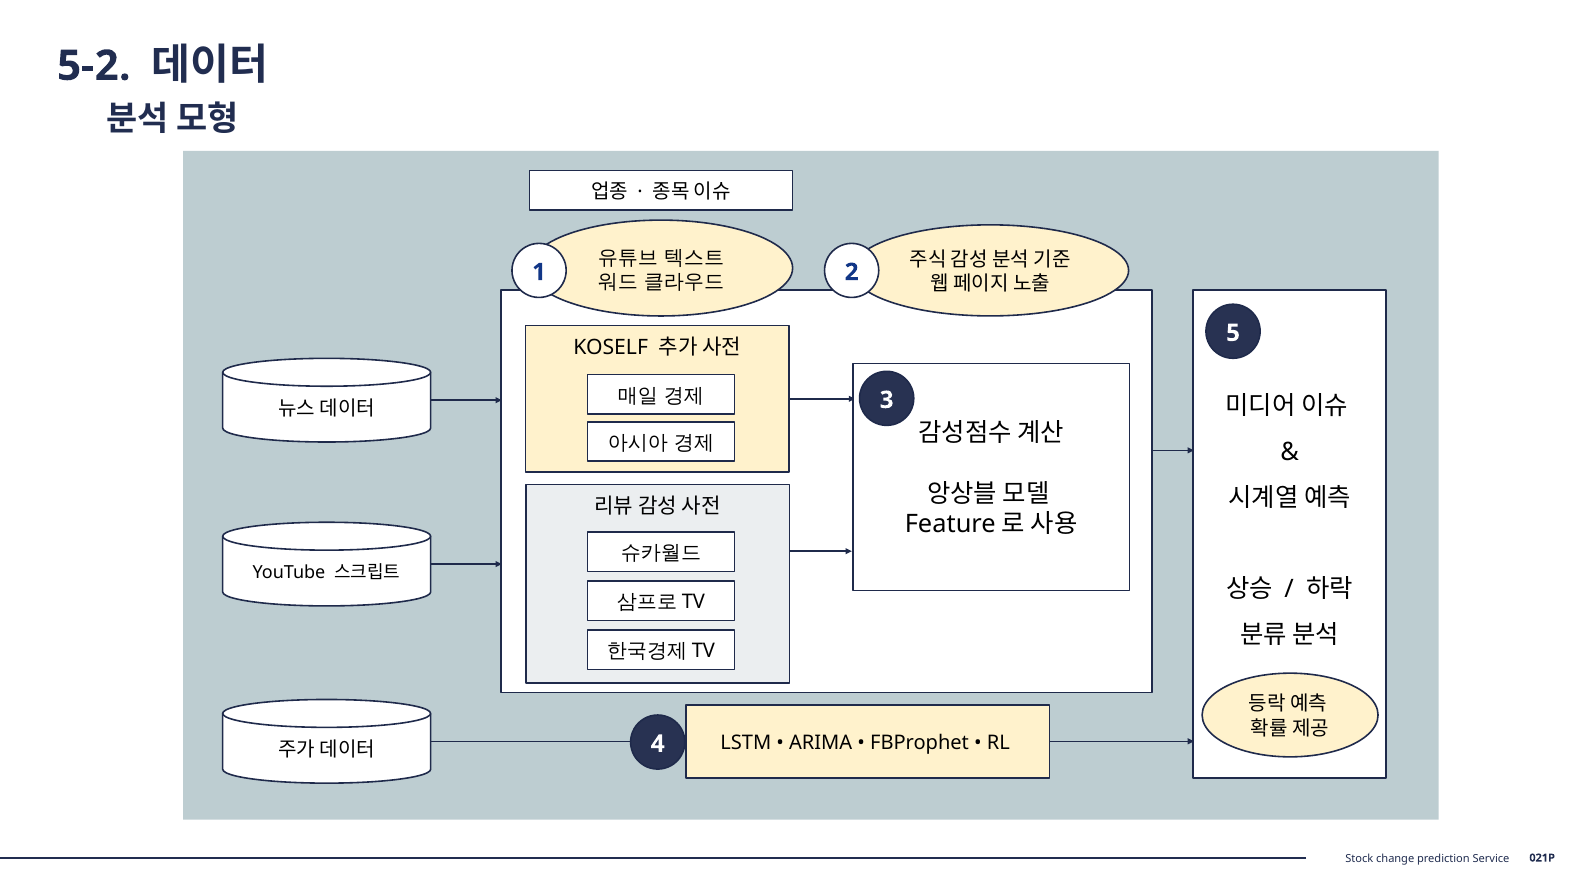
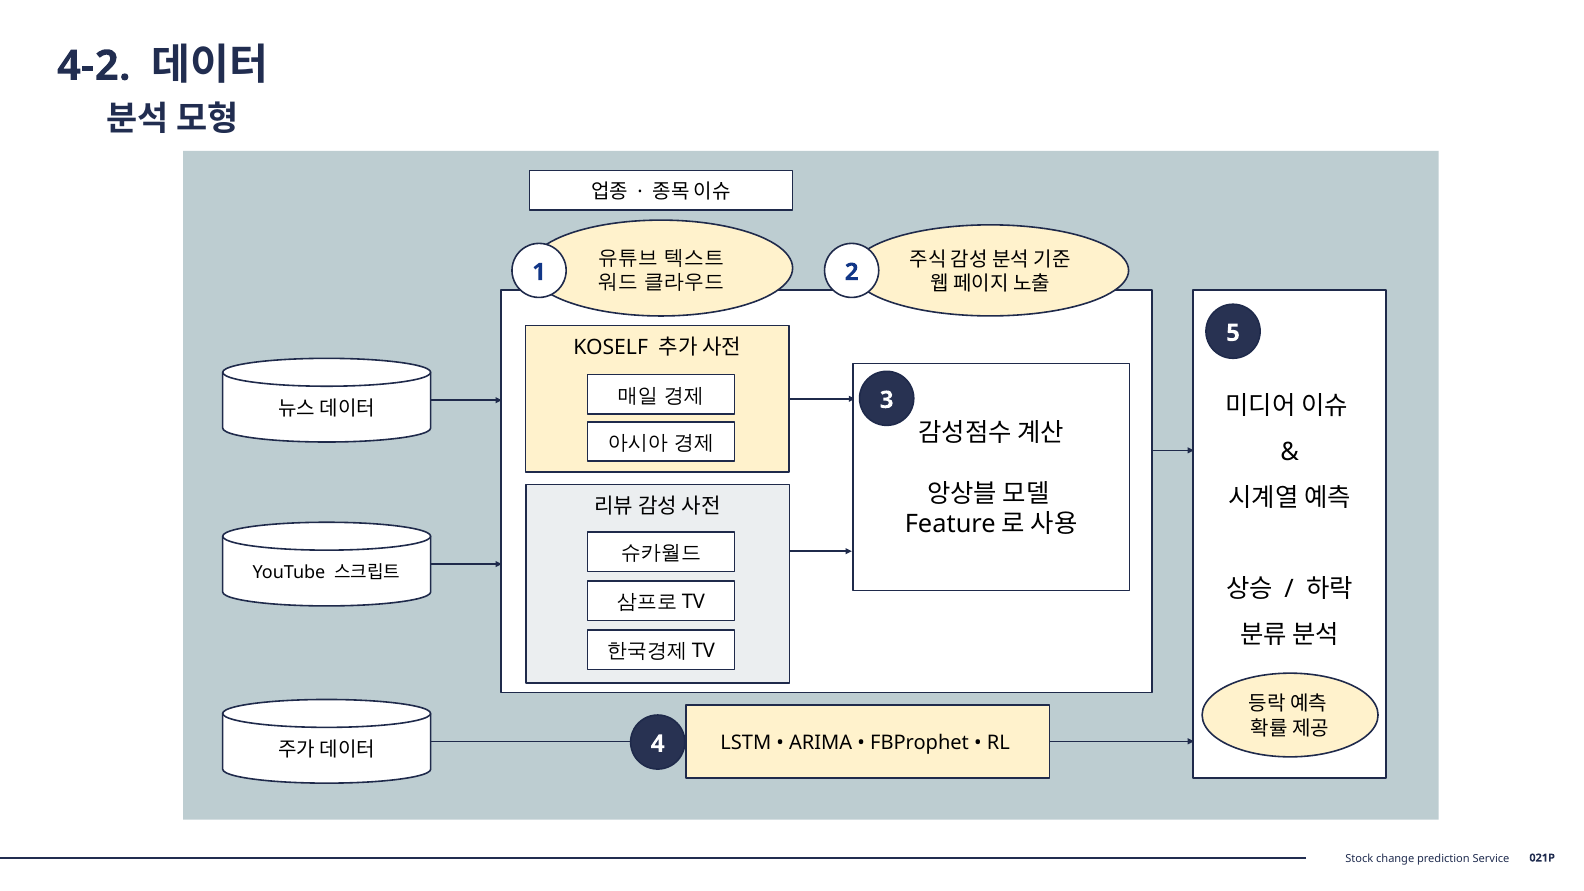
5-2: 5-2 -> 4-2
